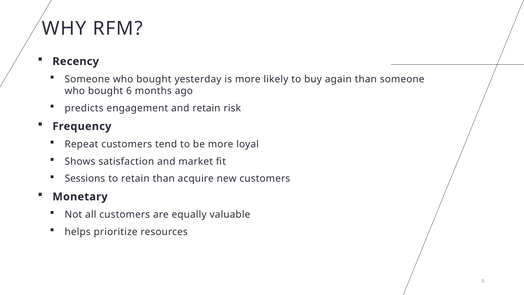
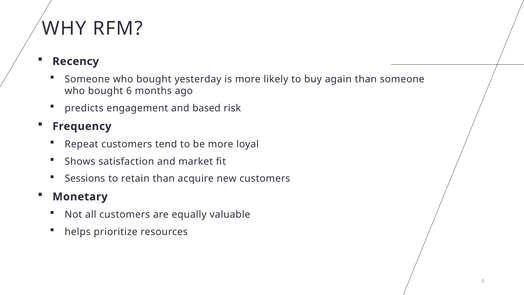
and retain: retain -> based
